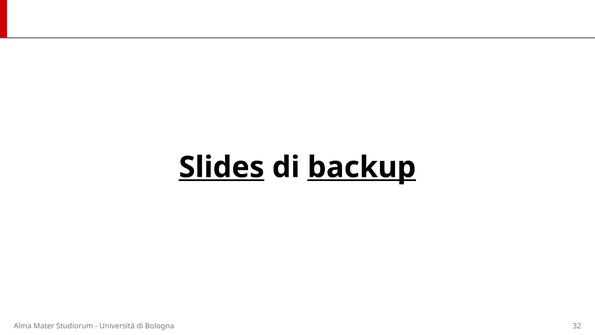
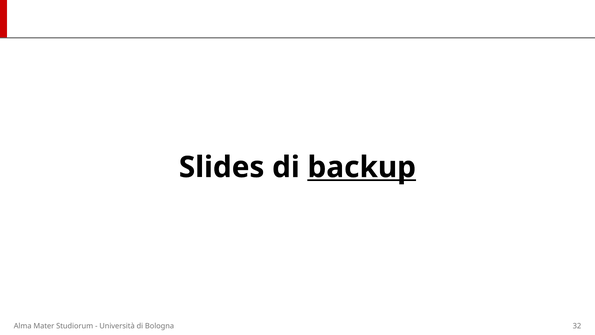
Slides underline: present -> none
